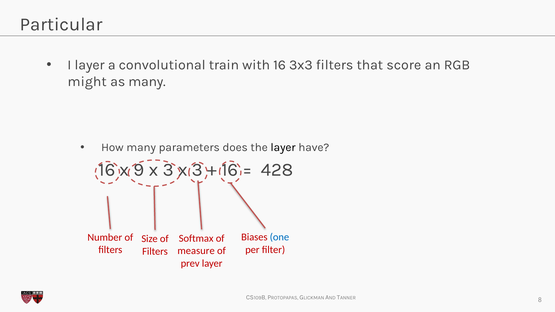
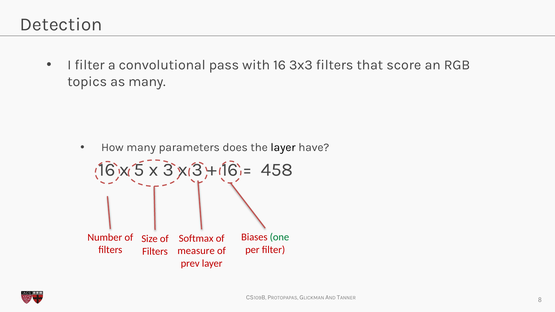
Particular: Particular -> Detection
I layer: layer -> filter
train: train -> pass
might: might -> topics
9: 9 -> 5
428: 428 -> 458
one colour: blue -> green
